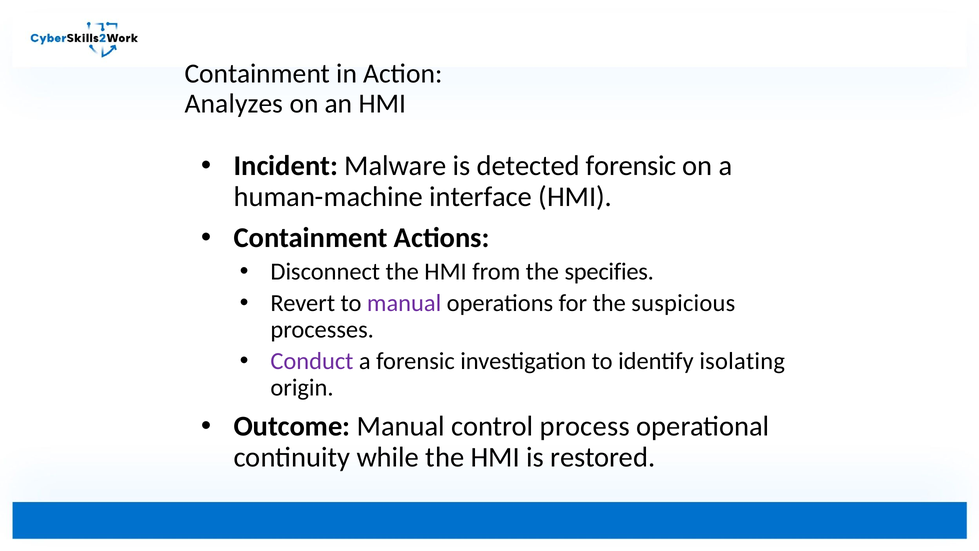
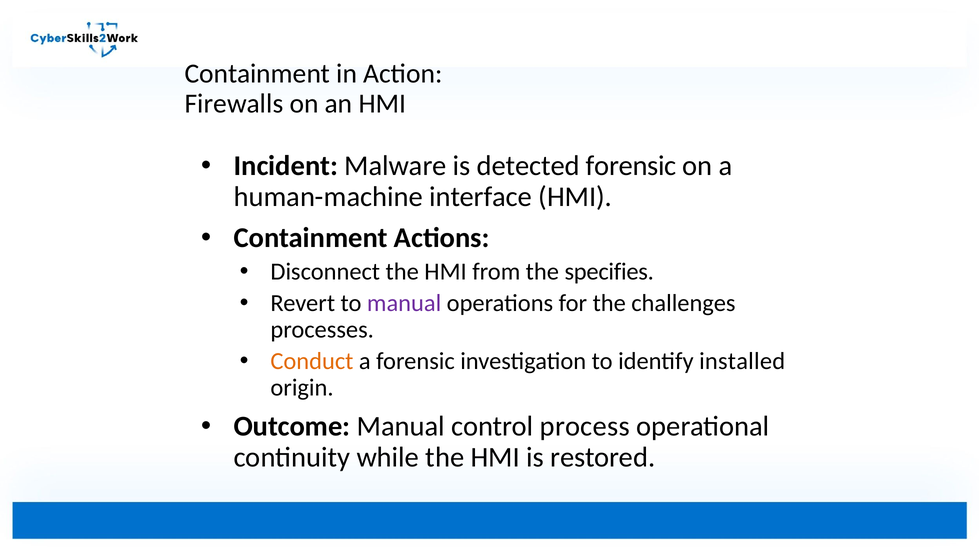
Analyzes: Analyzes -> Firewalls
suspicious: suspicious -> challenges
Conduct colour: purple -> orange
isolating: isolating -> installed
